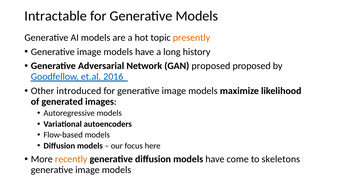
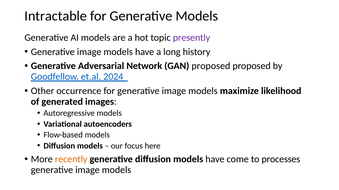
presently colour: orange -> purple
2016: 2016 -> 2024
introduced: introduced -> occurrence
skeletons: skeletons -> processes
